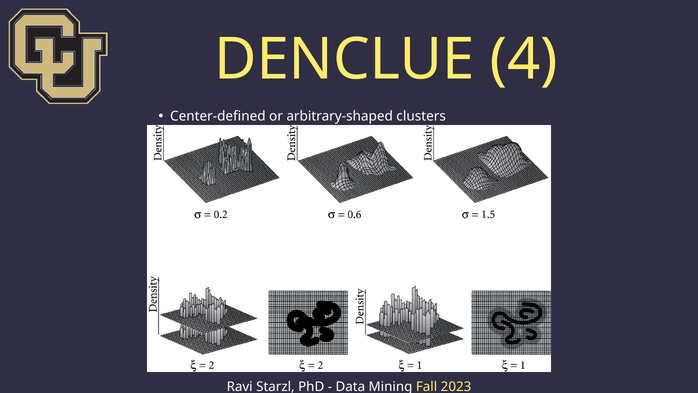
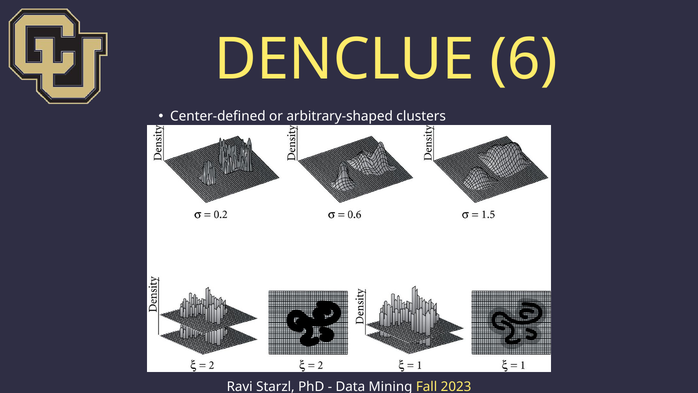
4: 4 -> 6
